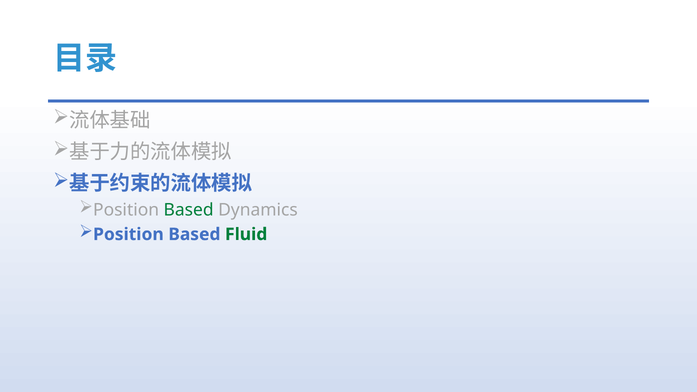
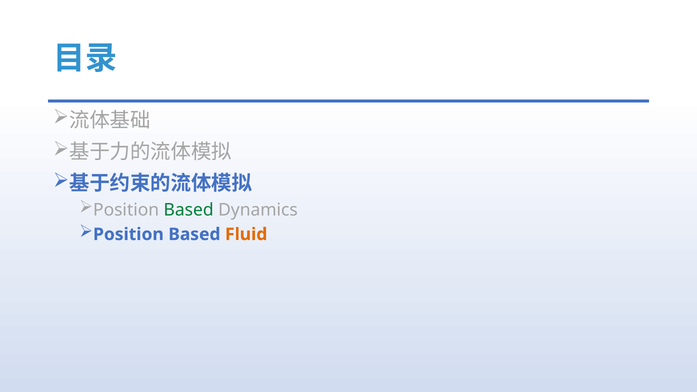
Fluid colour: green -> orange
